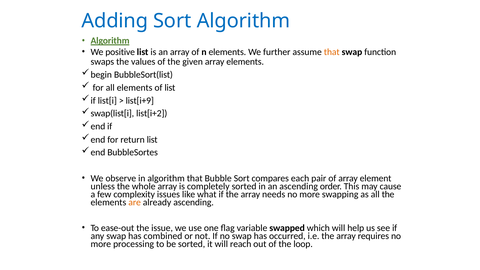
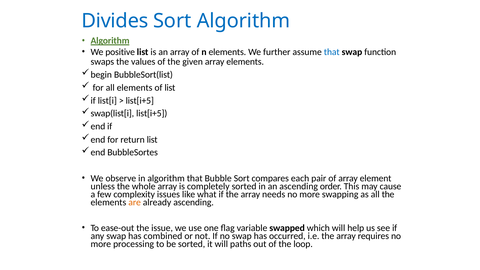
Adding: Adding -> Divides
that at (332, 52) colour: orange -> blue
list[i+9 at (140, 101): list[i+9 -> list[i+5
swap(list[i list[i+2: list[i+2 -> list[i+5
reach: reach -> paths
